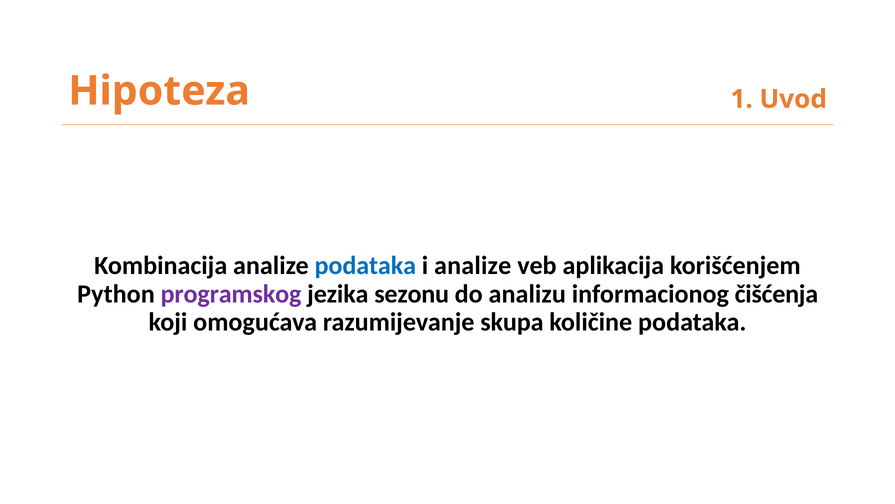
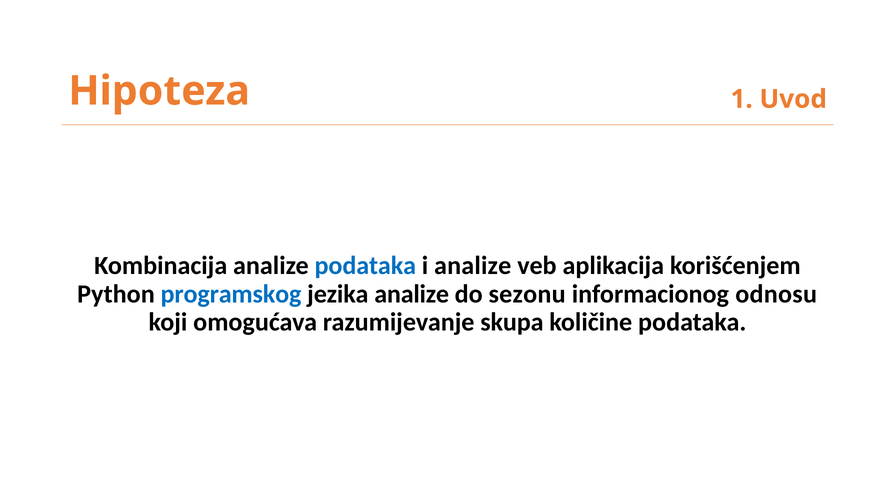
programskog colour: purple -> blue
jezika sezonu: sezonu -> analize
analizu: analizu -> sezonu
čišćenja: čišćenja -> odnosu
